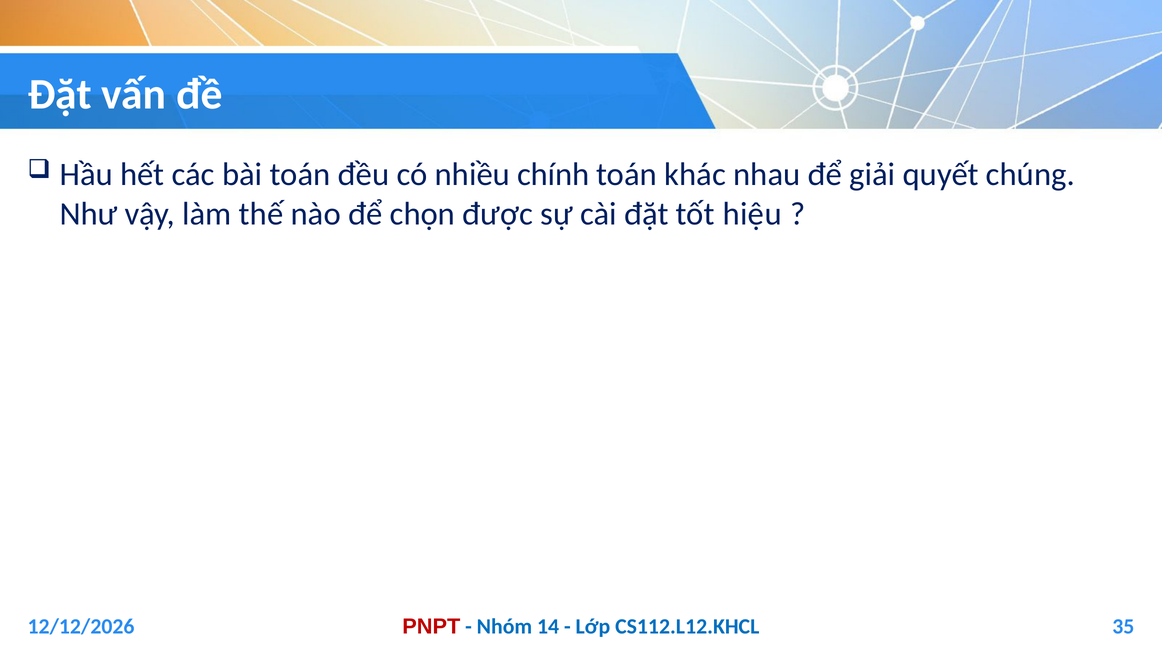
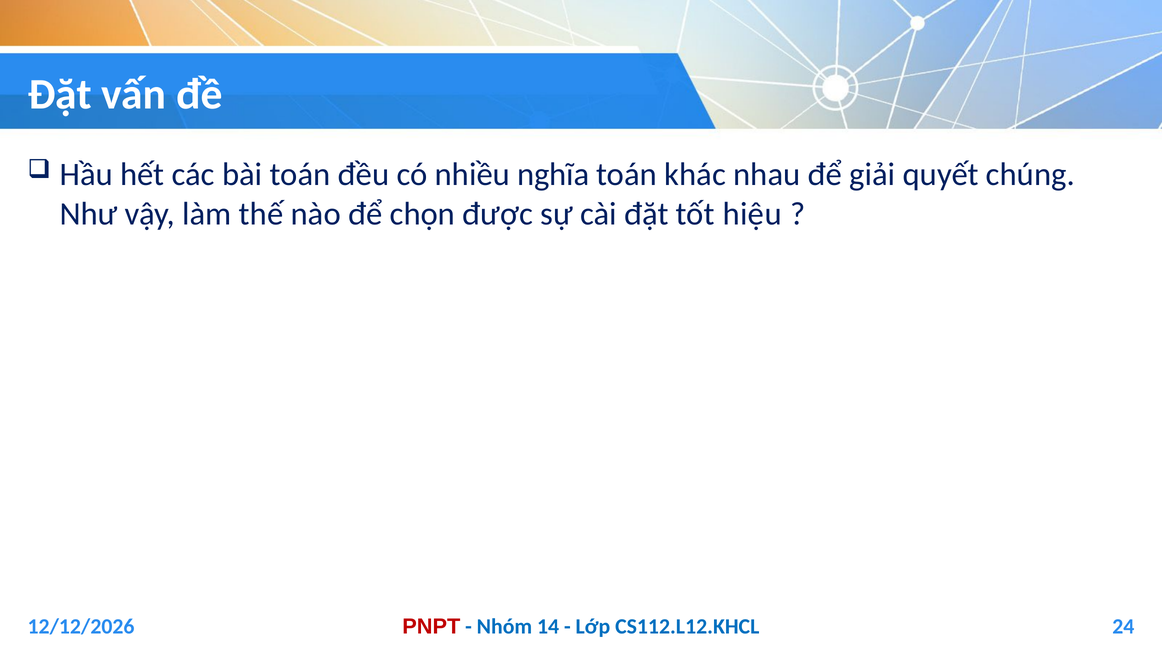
chính: chính -> nghĩa
35: 35 -> 24
